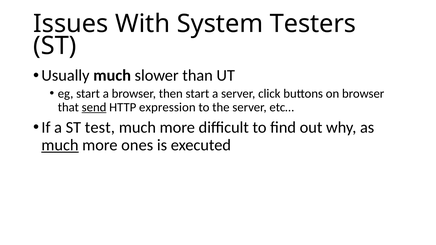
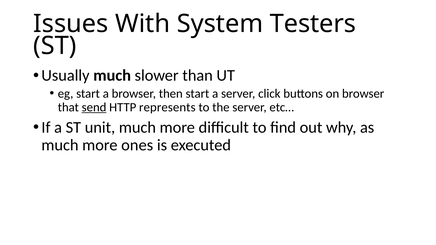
expression: expression -> represents
test: test -> unit
much at (60, 145) underline: present -> none
